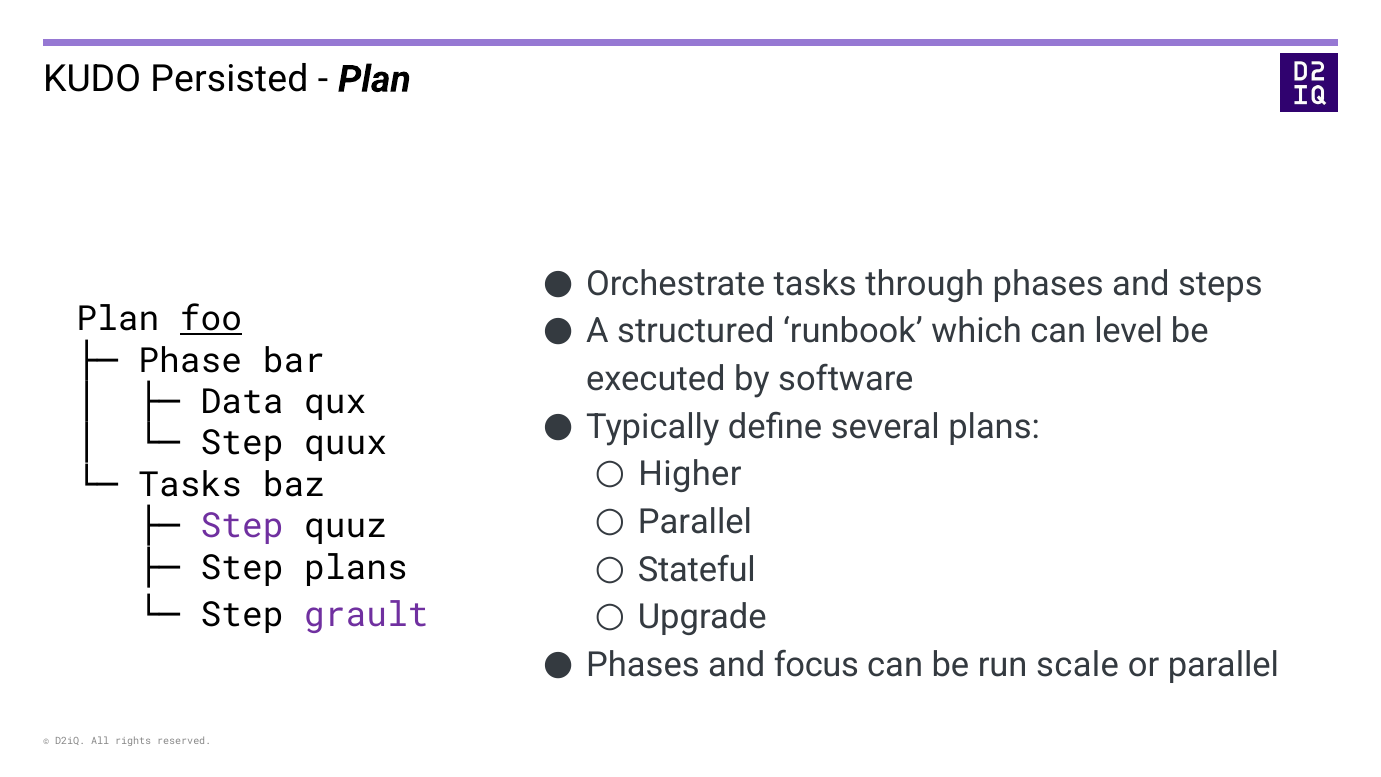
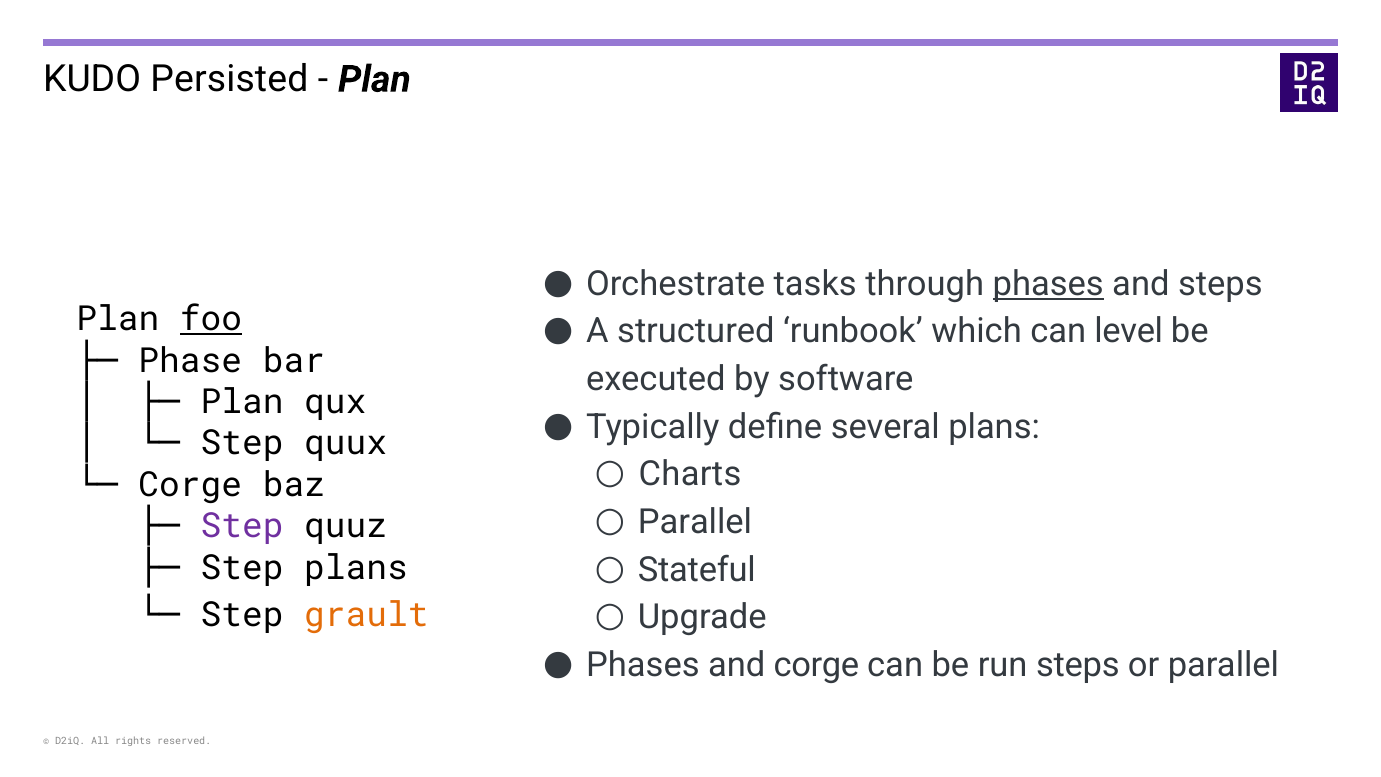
phases at (1048, 284) underline: none -> present
Data at (242, 402): Data -> Plan
Higher: Higher -> Charts
Tasks at (190, 485): Tasks -> Corge
grault colour: purple -> orange
and focus: focus -> corge
run scale: scale -> steps
